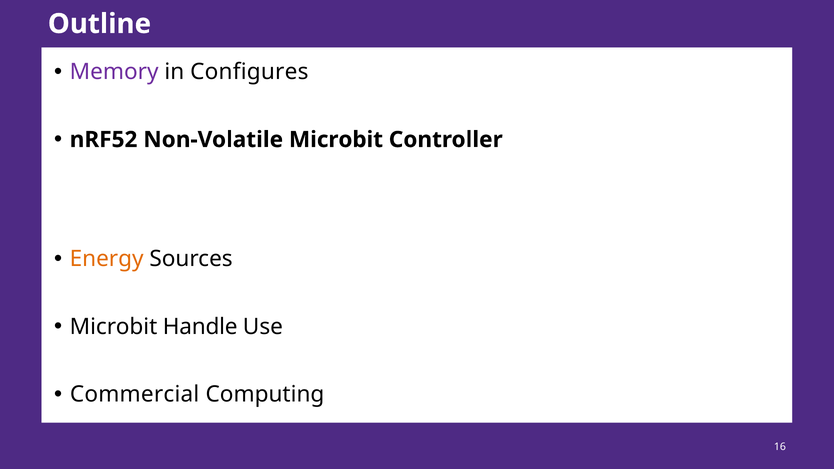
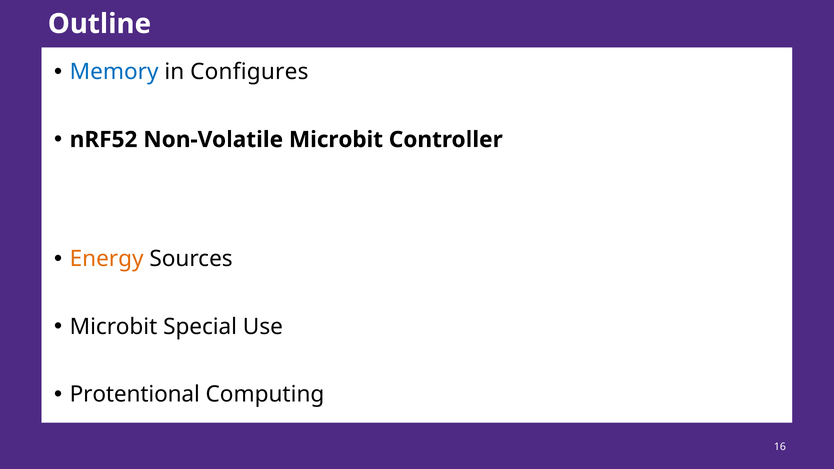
Memory colour: purple -> blue
Handle: Handle -> Special
Commercial: Commercial -> Protentional
